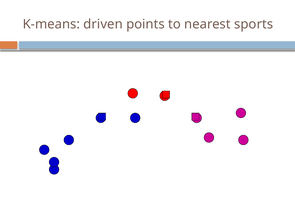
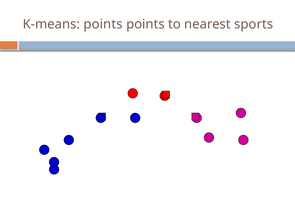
K-means driven: driven -> points
